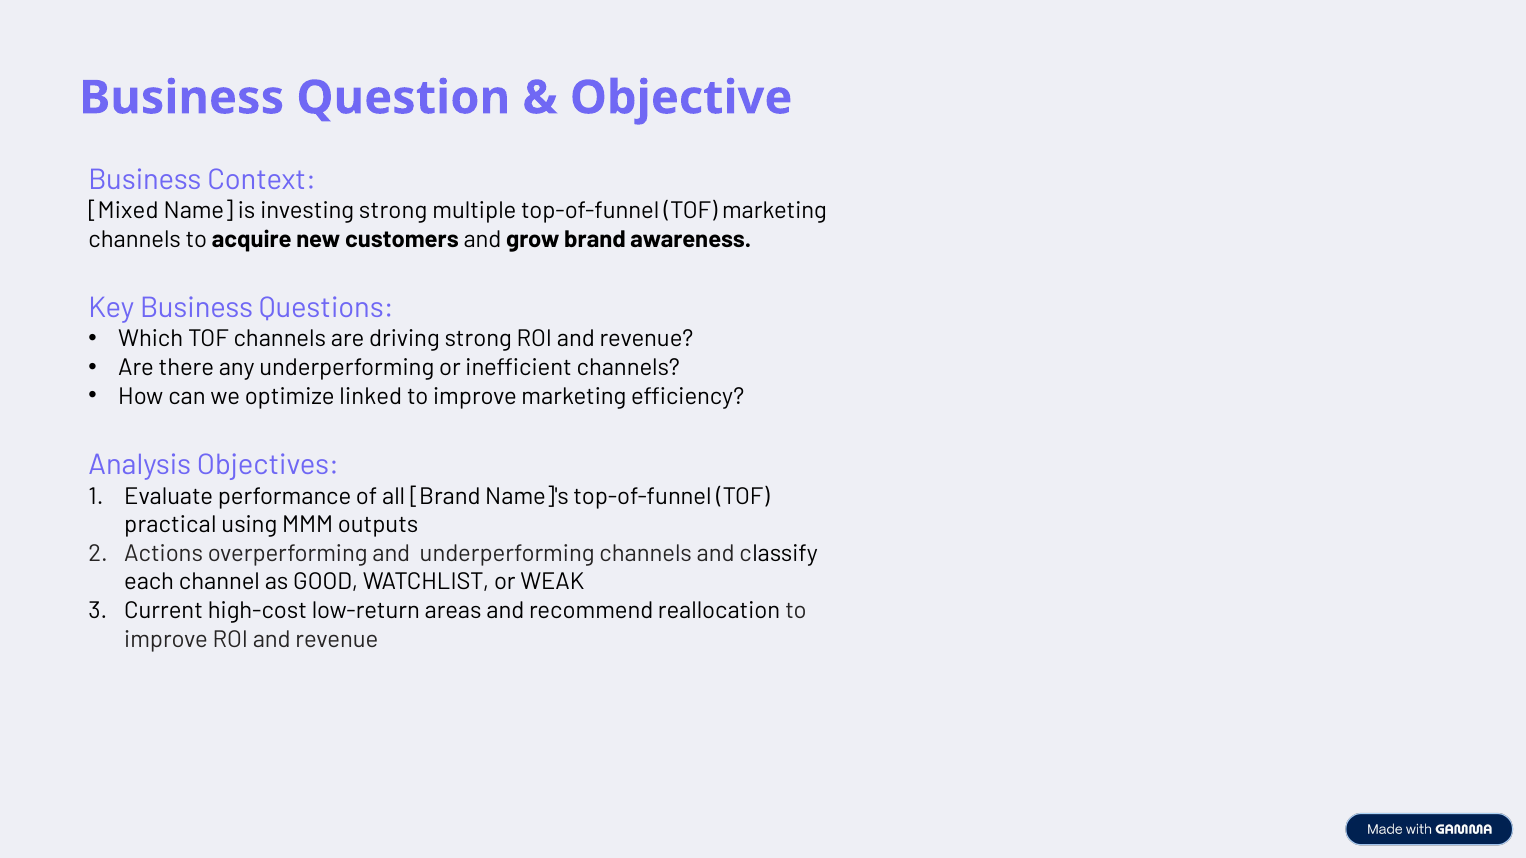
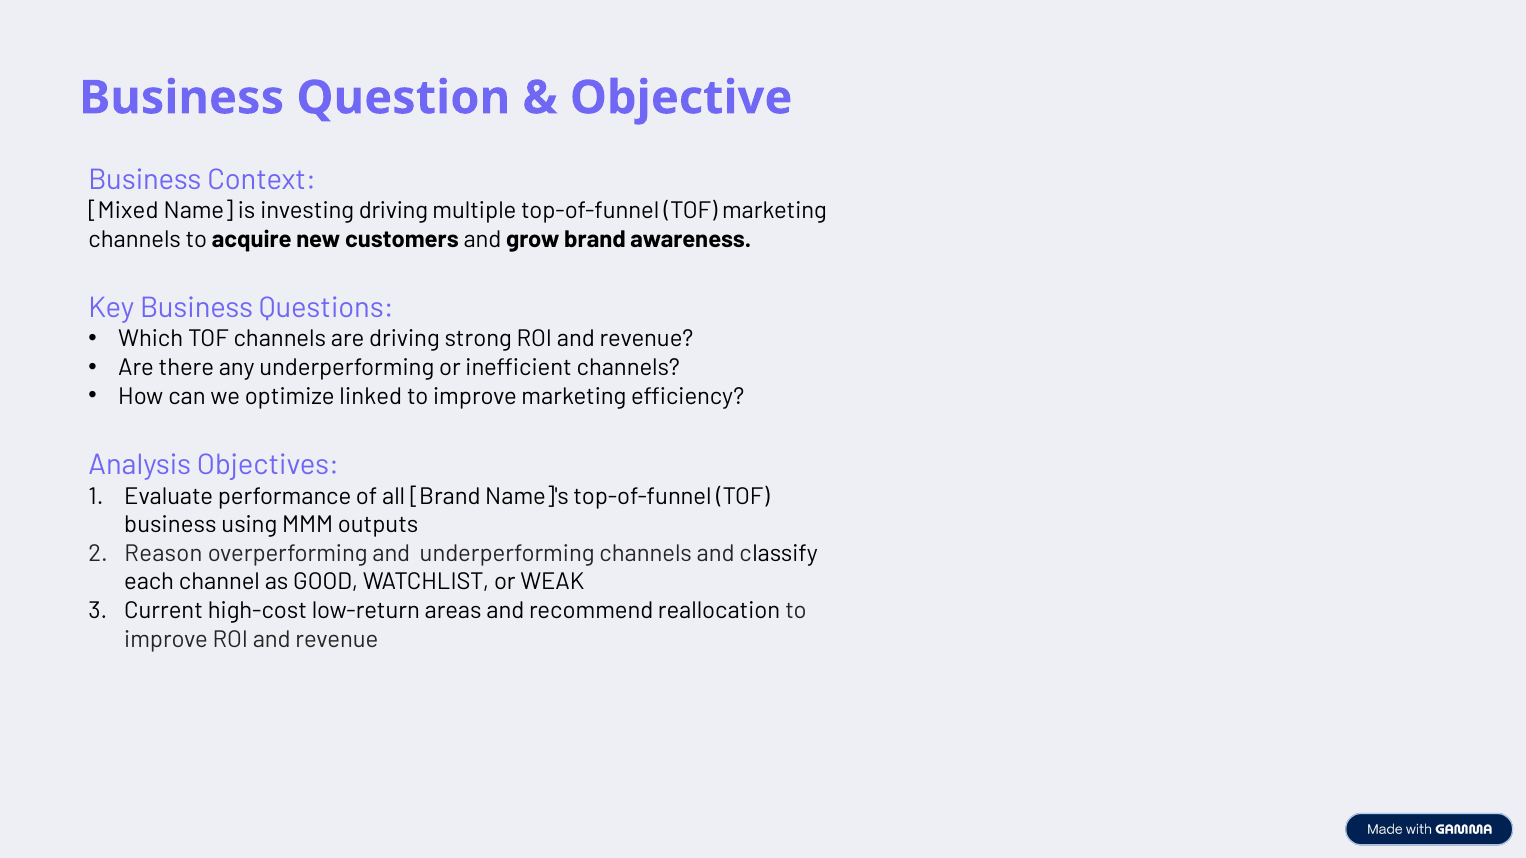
investing strong: strong -> driving
practical at (170, 525): practical -> business
Actions: Actions -> Reason
